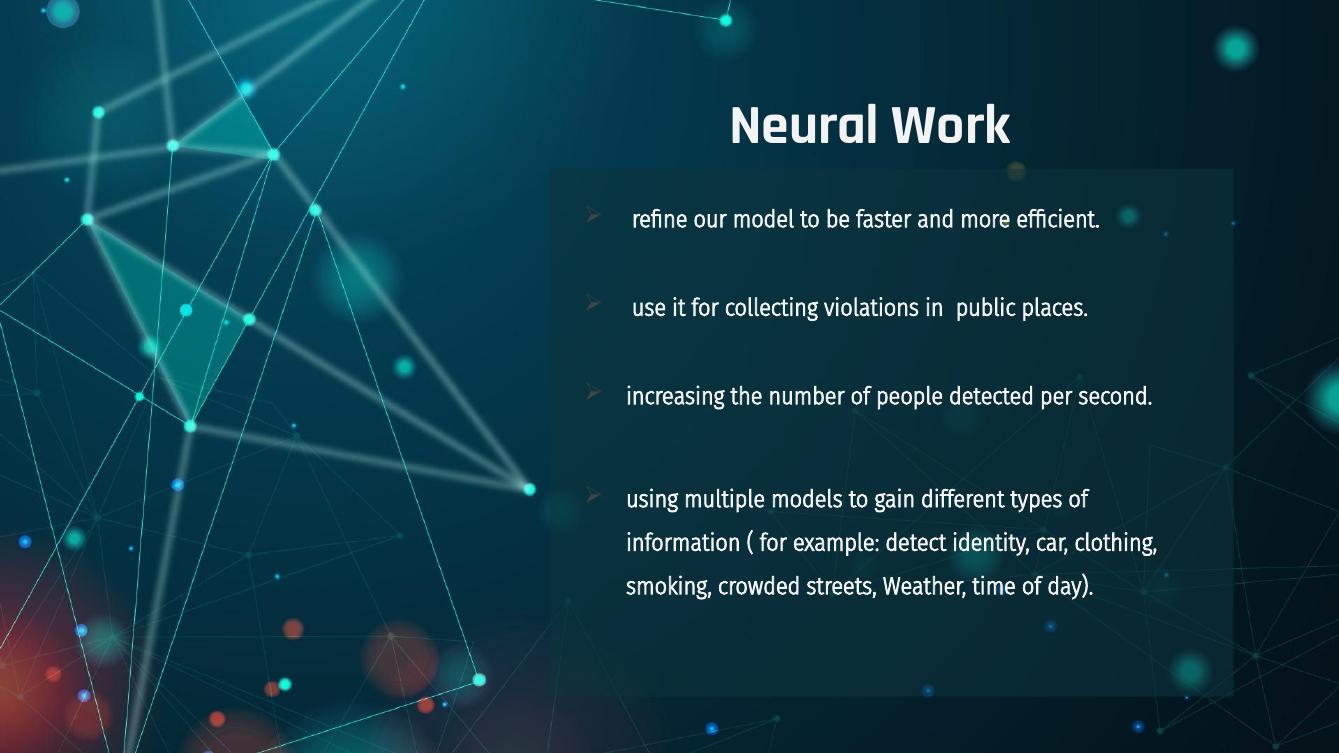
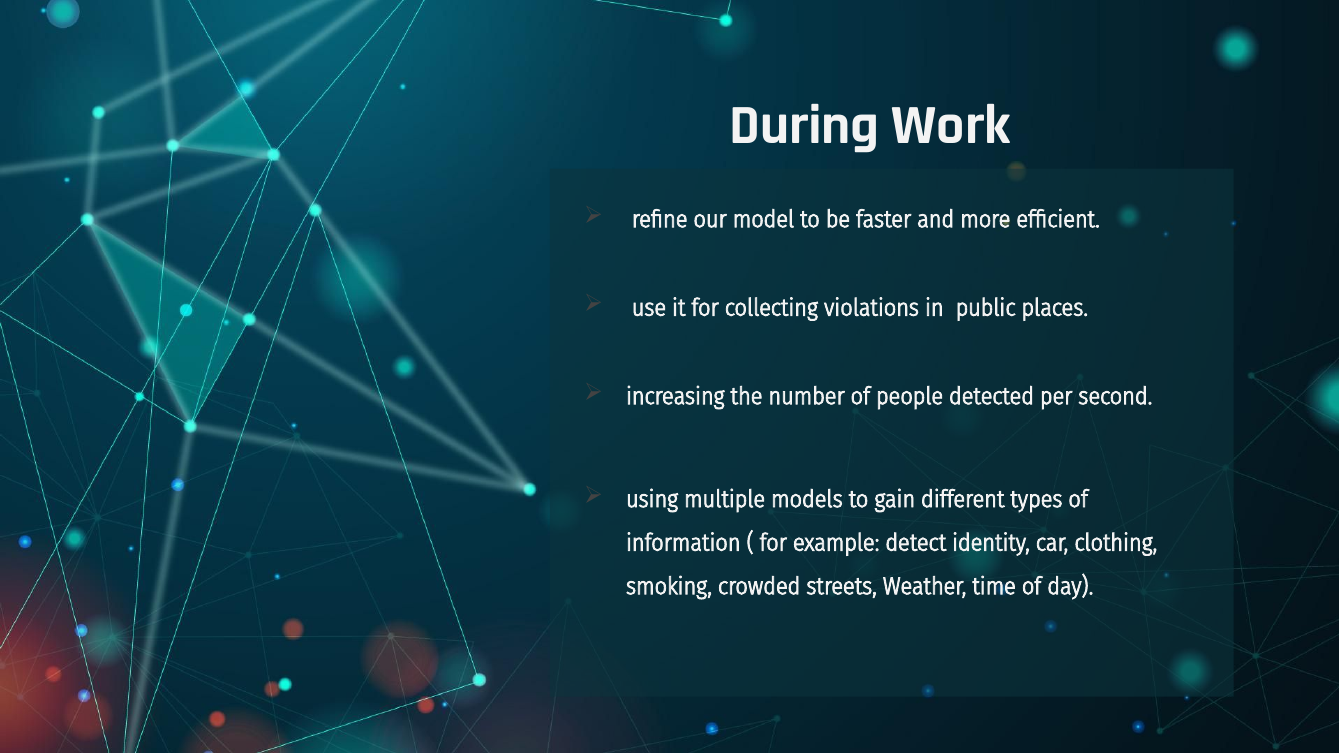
Neural: Neural -> During
